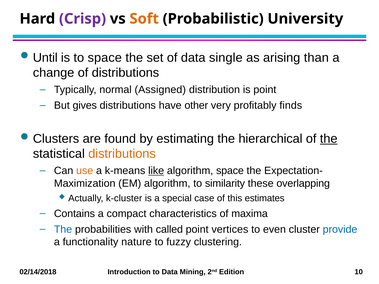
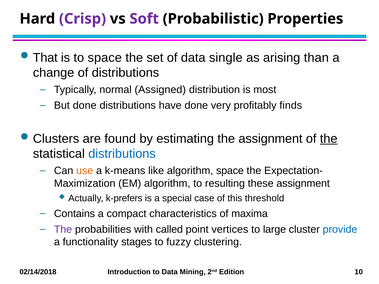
Soft colour: orange -> purple
University: University -> Properties
Until: Until -> That
is point: point -> most
But gives: gives -> done
have other: other -> done
the hierarchical: hierarchical -> assignment
distributions at (122, 154) colour: orange -> blue
like underline: present -> none
similarity: similarity -> resulting
these overlapping: overlapping -> assignment
k-cluster: k-cluster -> k-prefers
estimates: estimates -> threshold
The at (63, 230) colour: blue -> purple
even: even -> large
nature: nature -> stages
